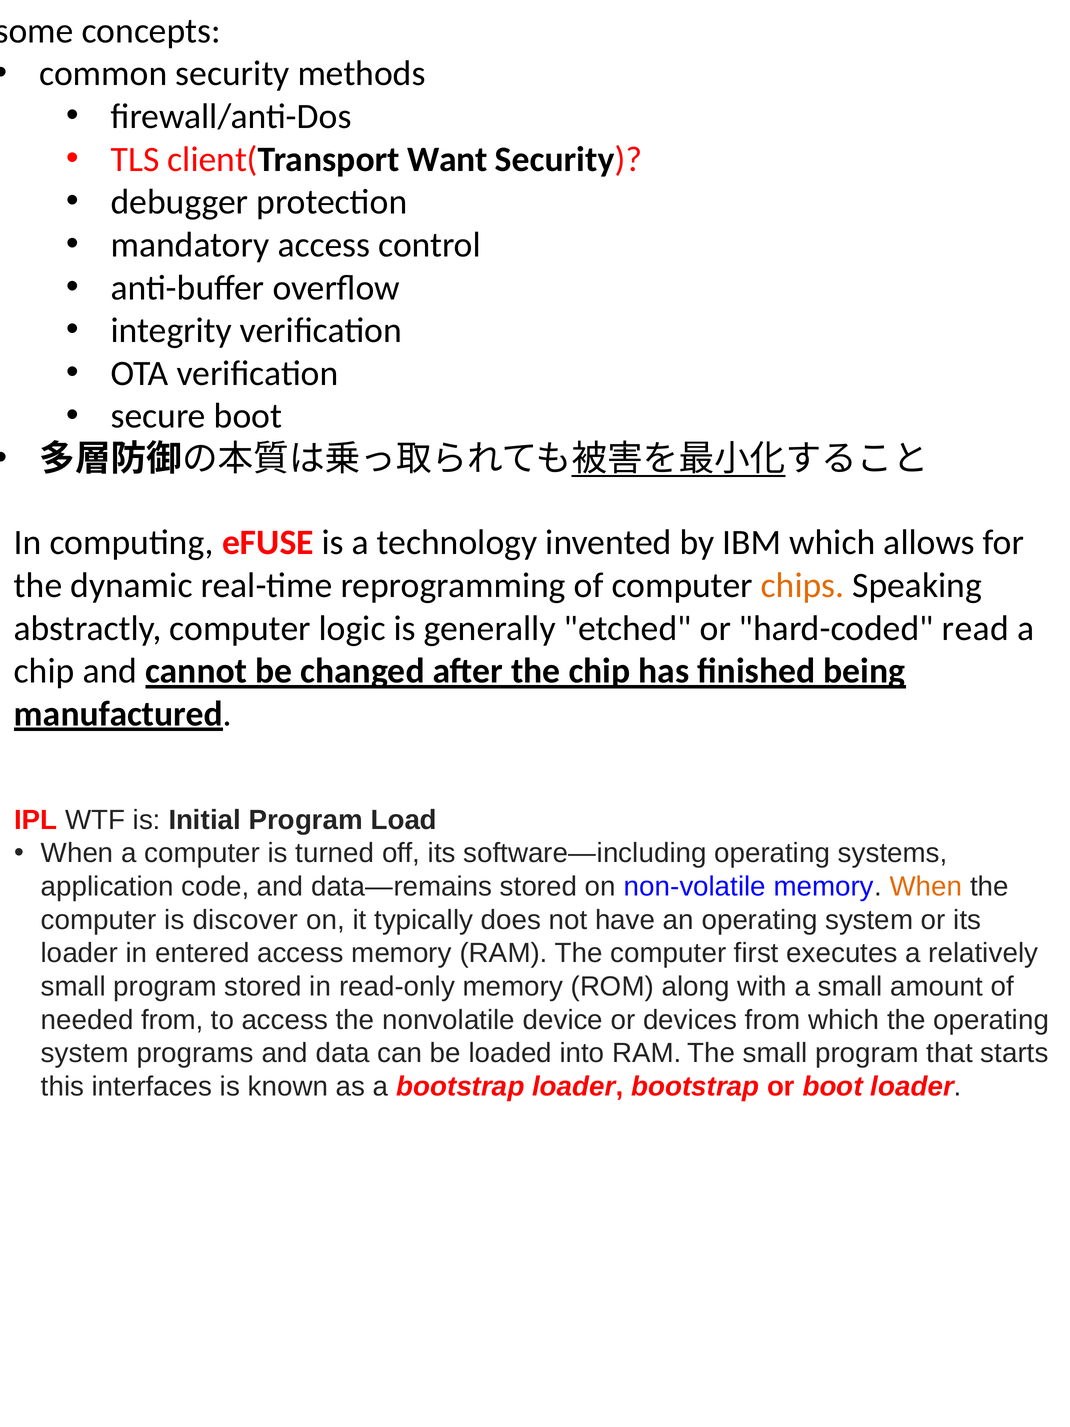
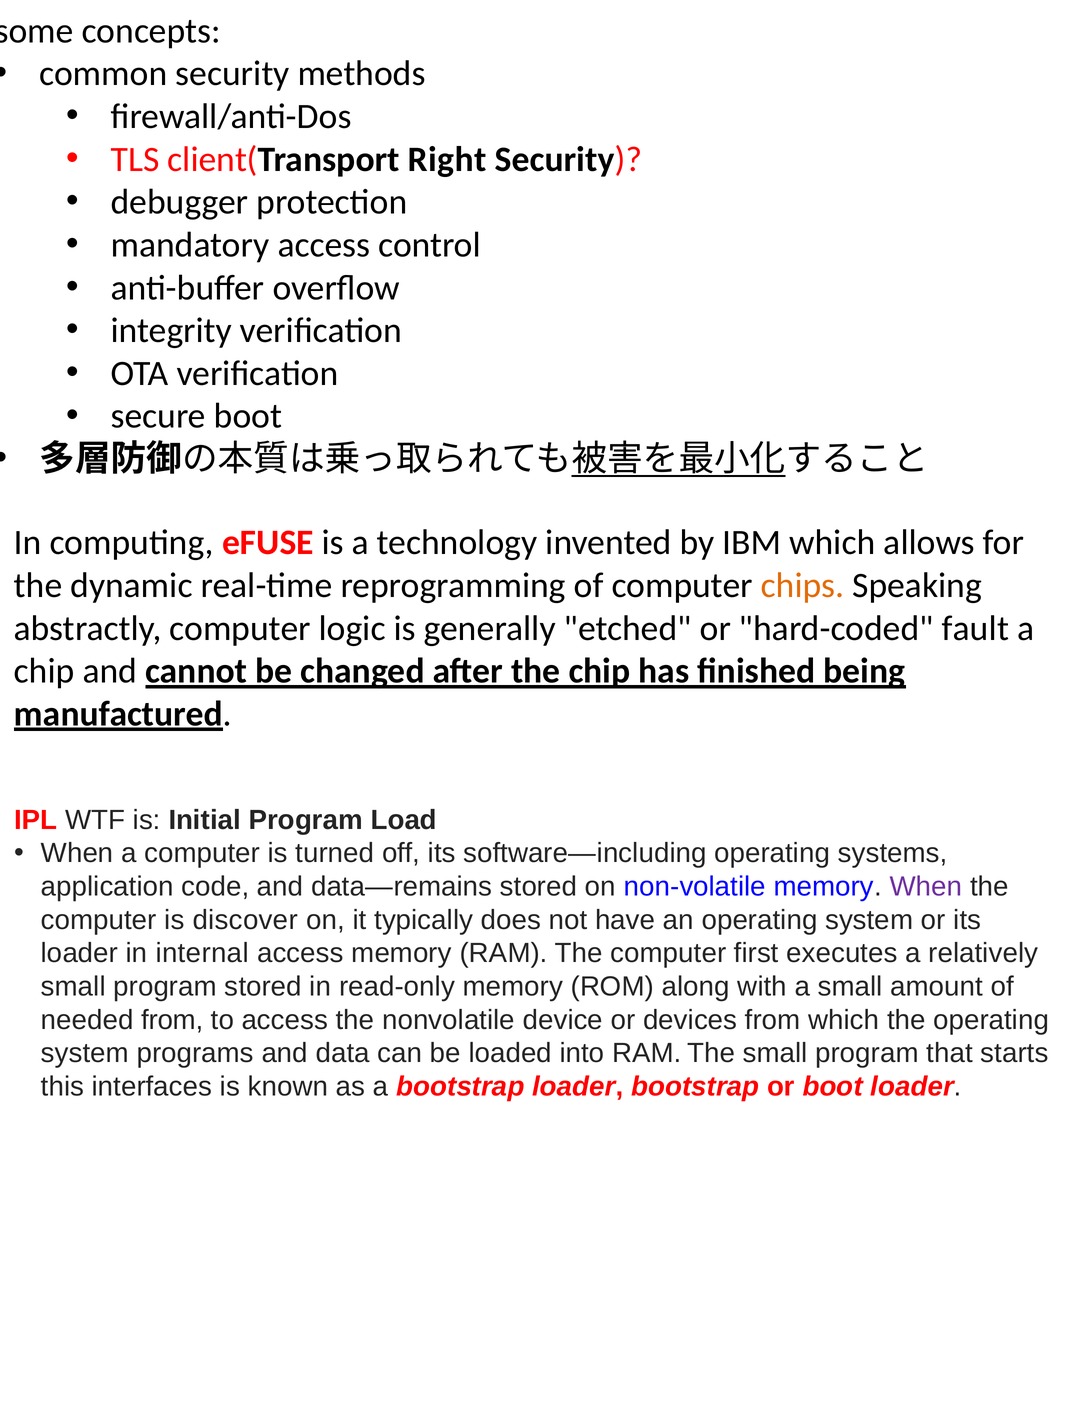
Want: Want -> Right
read: read -> fault
When at (926, 886) colour: orange -> purple
entered: entered -> internal
